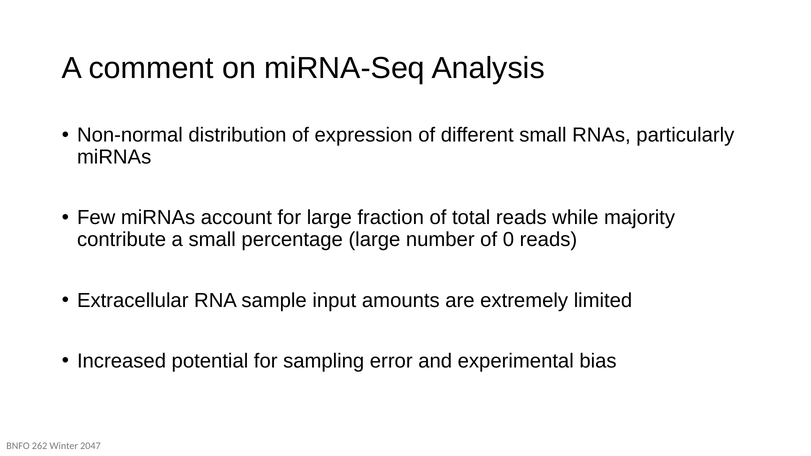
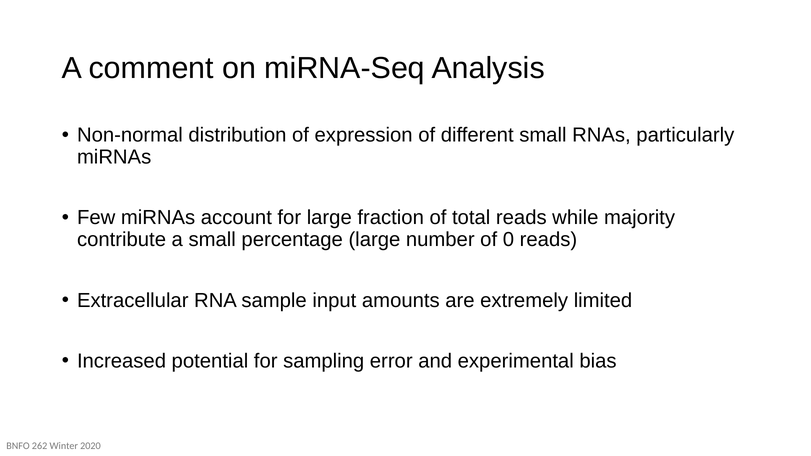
2047: 2047 -> 2020
